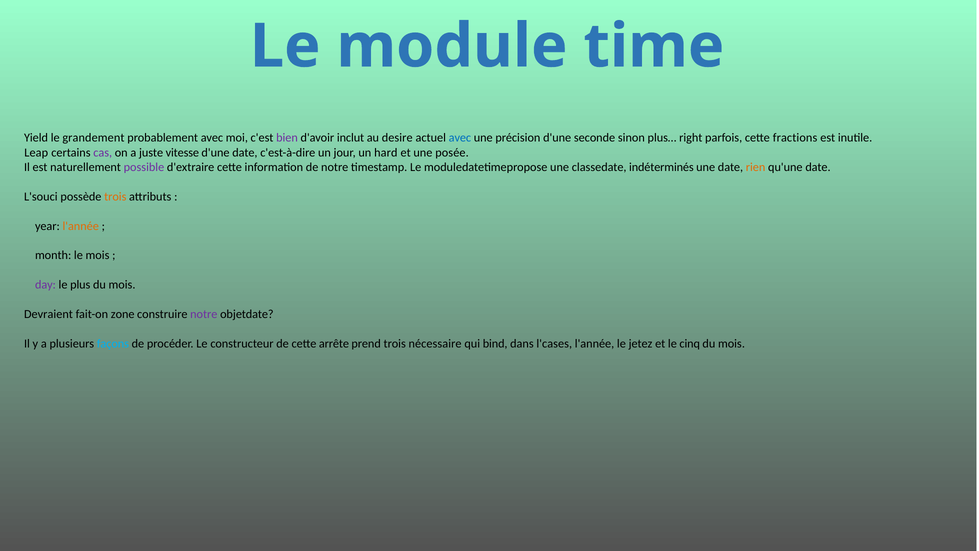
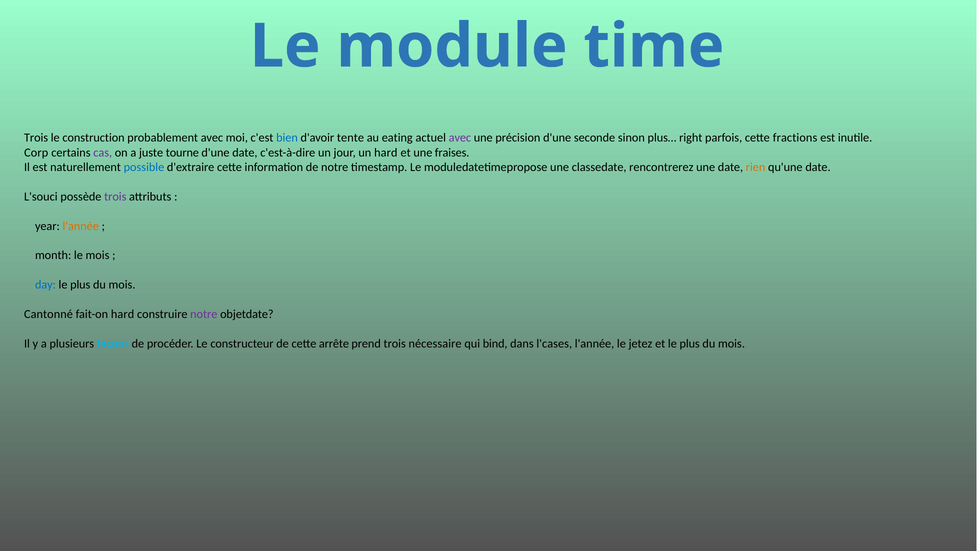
Yield at (36, 138): Yield -> Trois
grandement: grandement -> construction
bien colour: purple -> blue
inclut: inclut -> tente
desire: desire -> eating
avec at (460, 138) colour: blue -> purple
Leap: Leap -> Corp
vitesse: vitesse -> tourne
posée: posée -> fraises
possible colour: purple -> blue
indéterminés: indéterminés -> rencontrerez
trois at (115, 197) colour: orange -> purple
day colour: purple -> blue
Devraient: Devraient -> Cantonné
fait-on zone: zone -> hard
et le cinq: cinq -> plus
